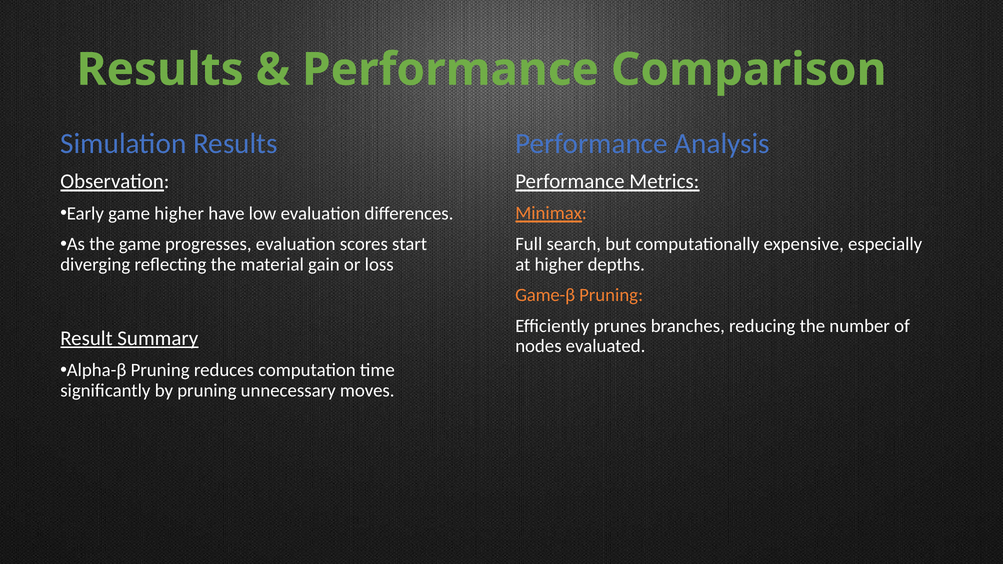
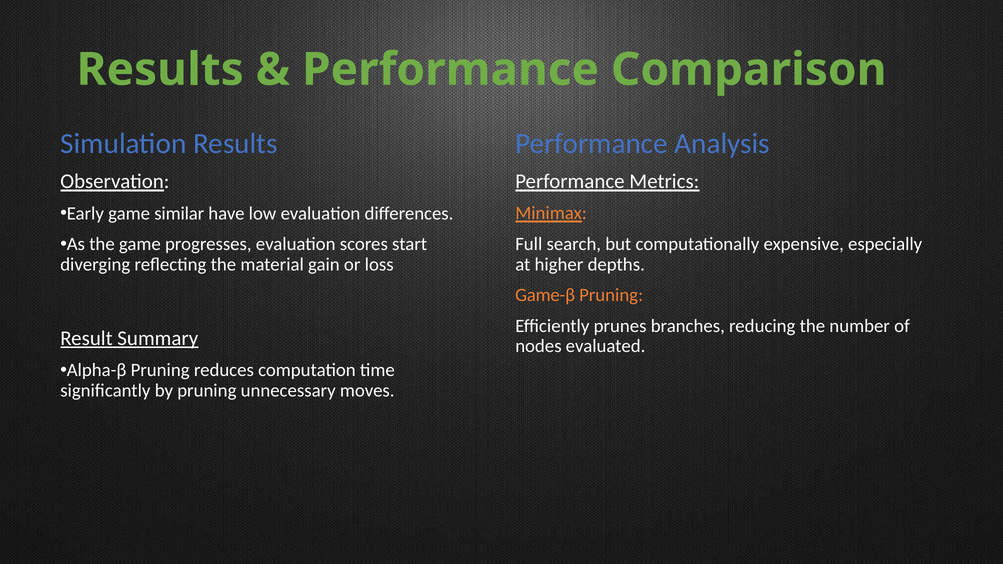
game higher: higher -> similar
